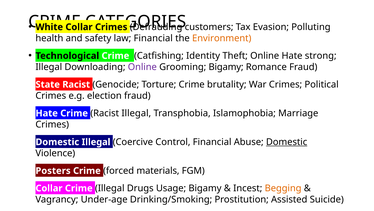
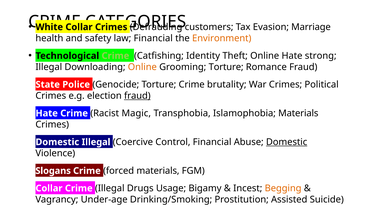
Polluting: Polluting -> Marriage
Crime at (115, 56) colour: white -> light green
Online at (142, 67) colour: purple -> orange
Grooming Bigamy: Bigamy -> Torture
State Racist: Racist -> Police
fraud at (137, 96) underline: none -> present
Racist Illegal: Illegal -> Magic
Islamophobia Marriage: Marriage -> Materials
Posters: Posters -> Slogans
